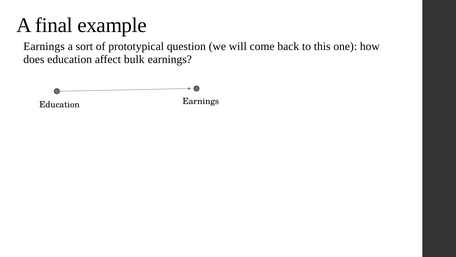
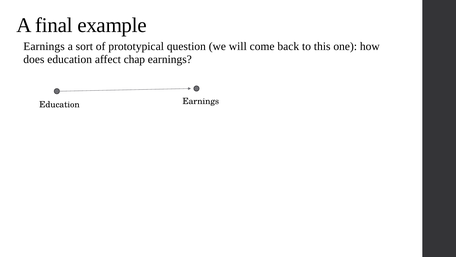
bulk: bulk -> chap
